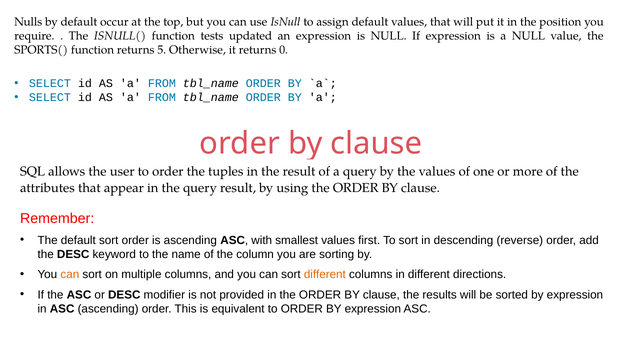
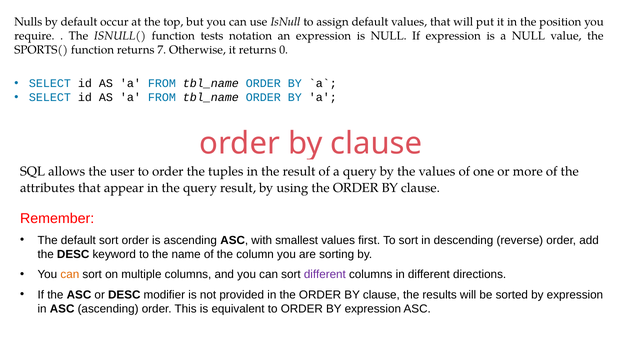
updated: updated -> notation
5: 5 -> 7
different at (325, 274) colour: orange -> purple
